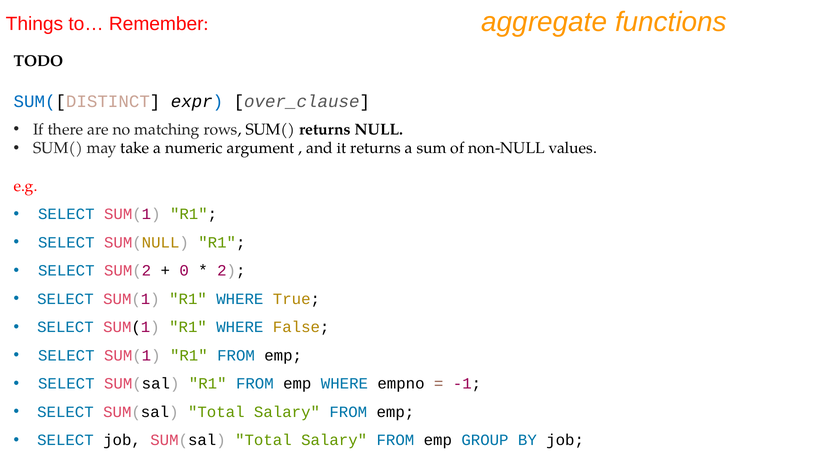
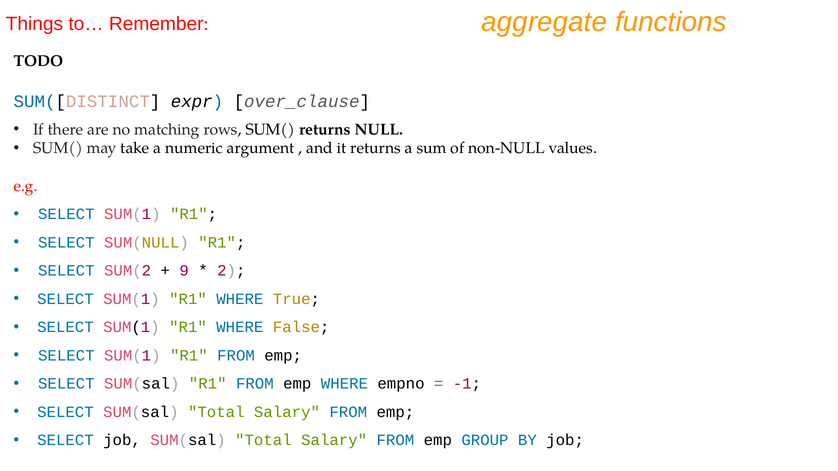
0: 0 -> 9
